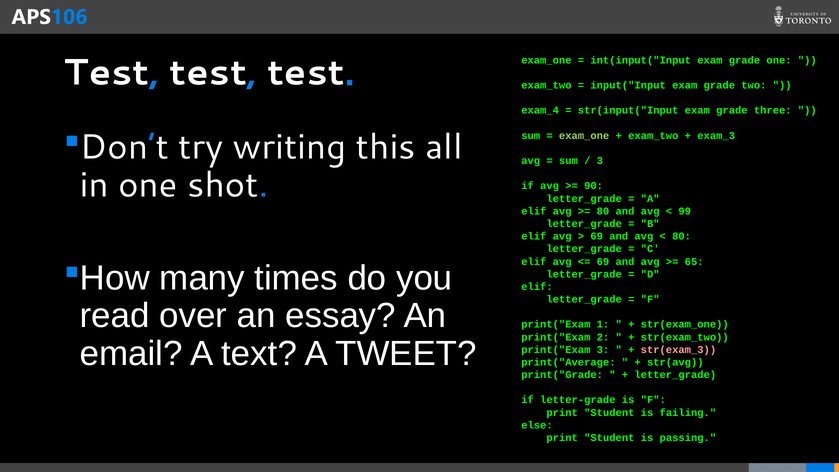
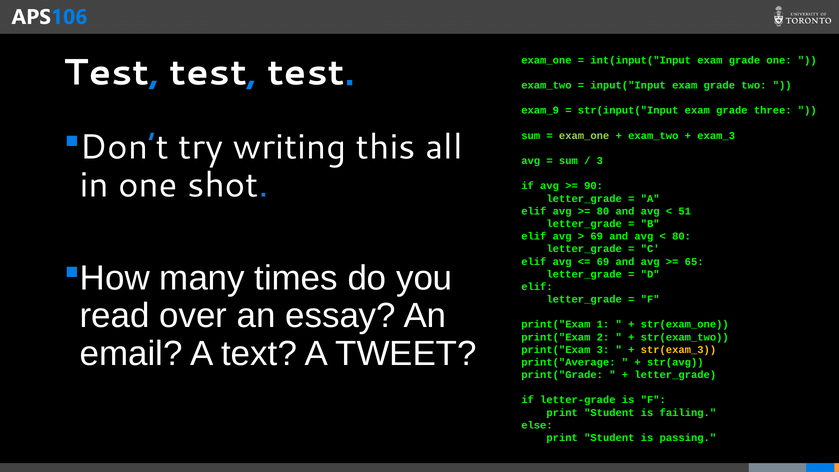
exam_4: exam_4 -> exam_9
99: 99 -> 51
str(exam_3 colour: pink -> yellow
